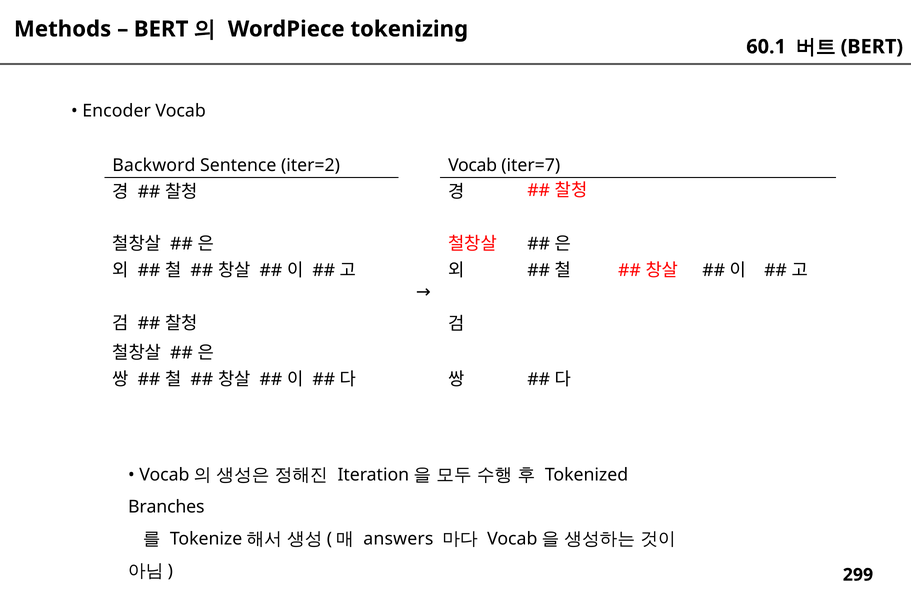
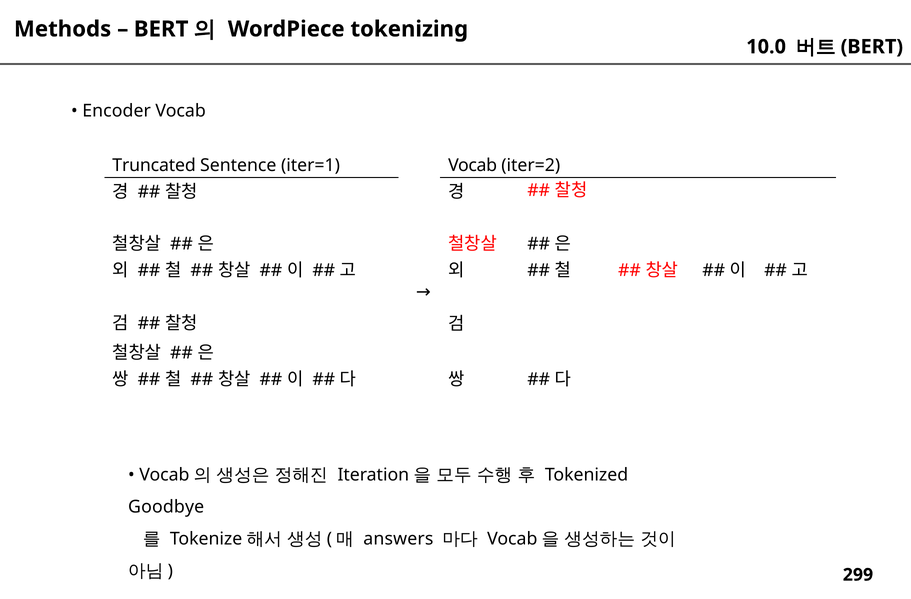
60.1: 60.1 -> 10.0
Backword: Backword -> Truncated
iter=2: iter=2 -> iter=1
iter=7: iter=7 -> iter=2
Branches: Branches -> Goodbye
